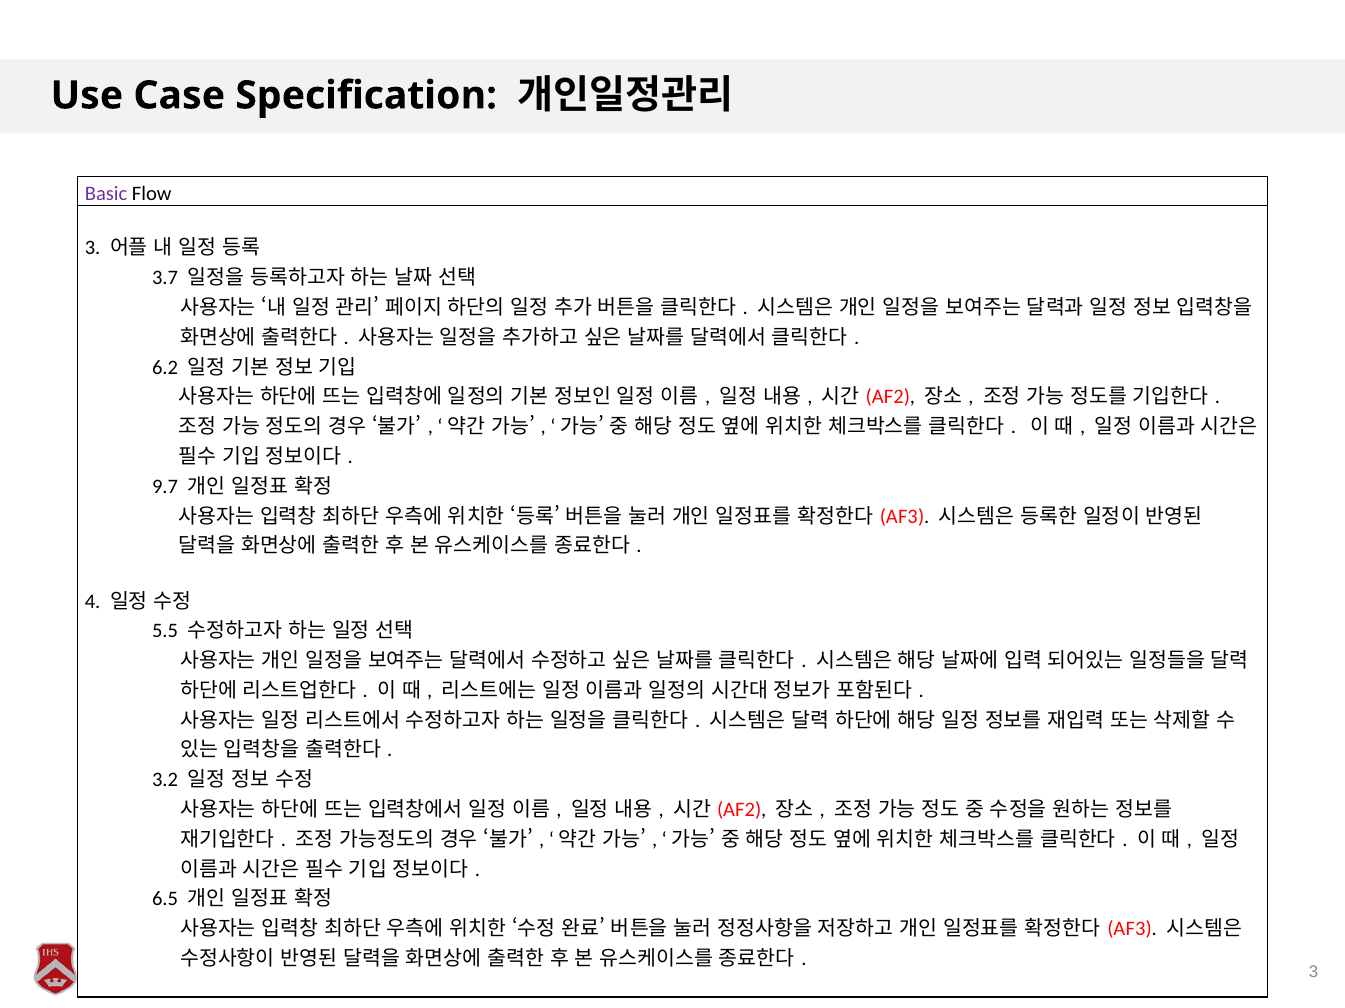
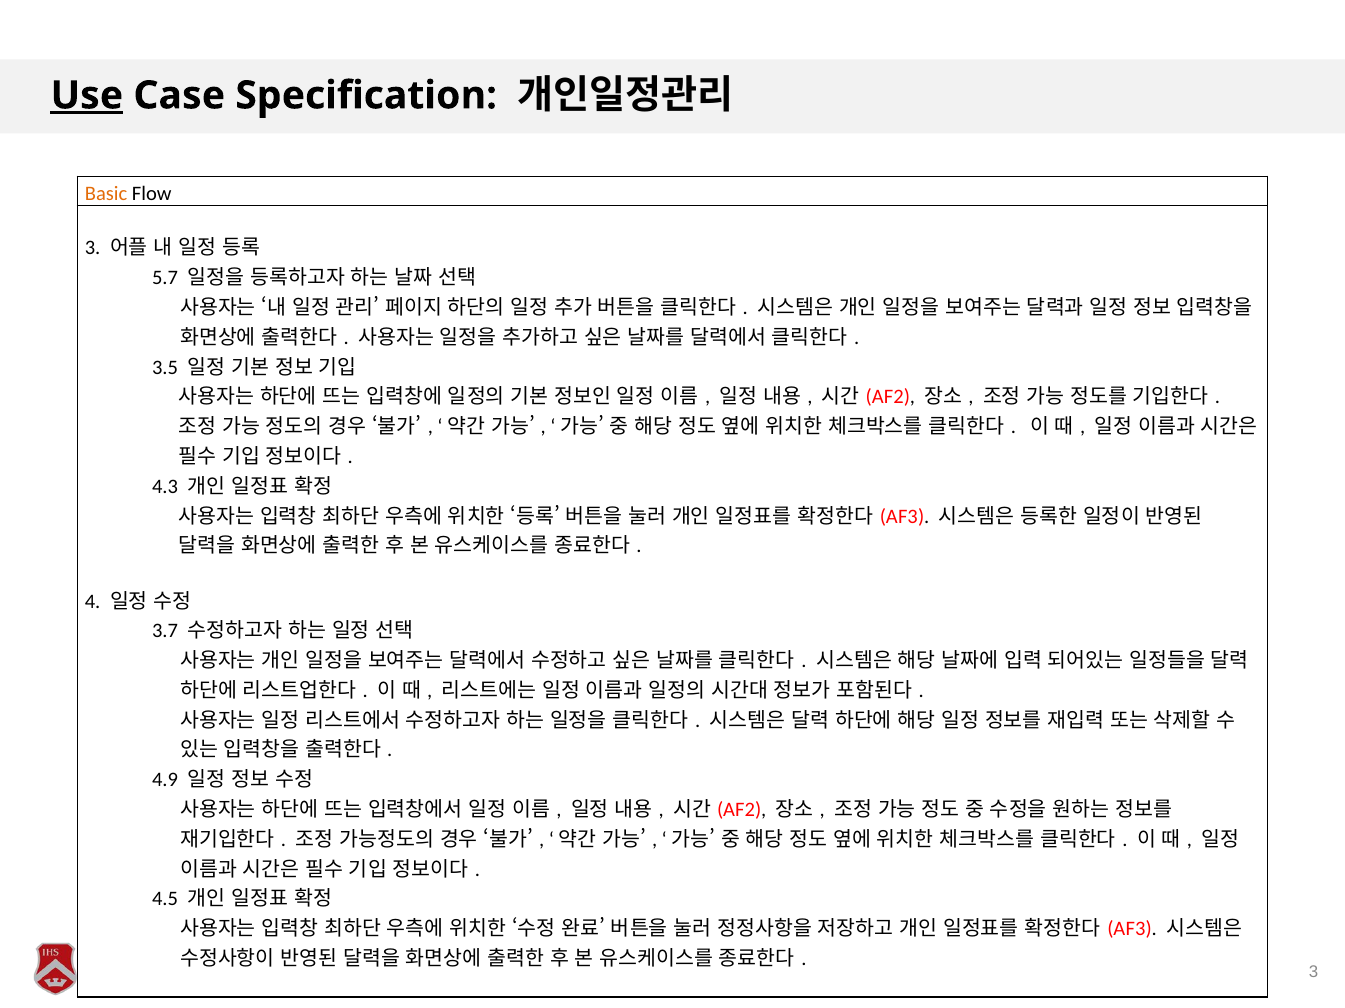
Use underline: none -> present
Basic colour: purple -> orange
3.7: 3.7 -> 5.7
6.2: 6.2 -> 3.5
9.7: 9.7 -> 4.3
5.5: 5.5 -> 3.7
3.2: 3.2 -> 4.9
6.5: 6.5 -> 4.5
